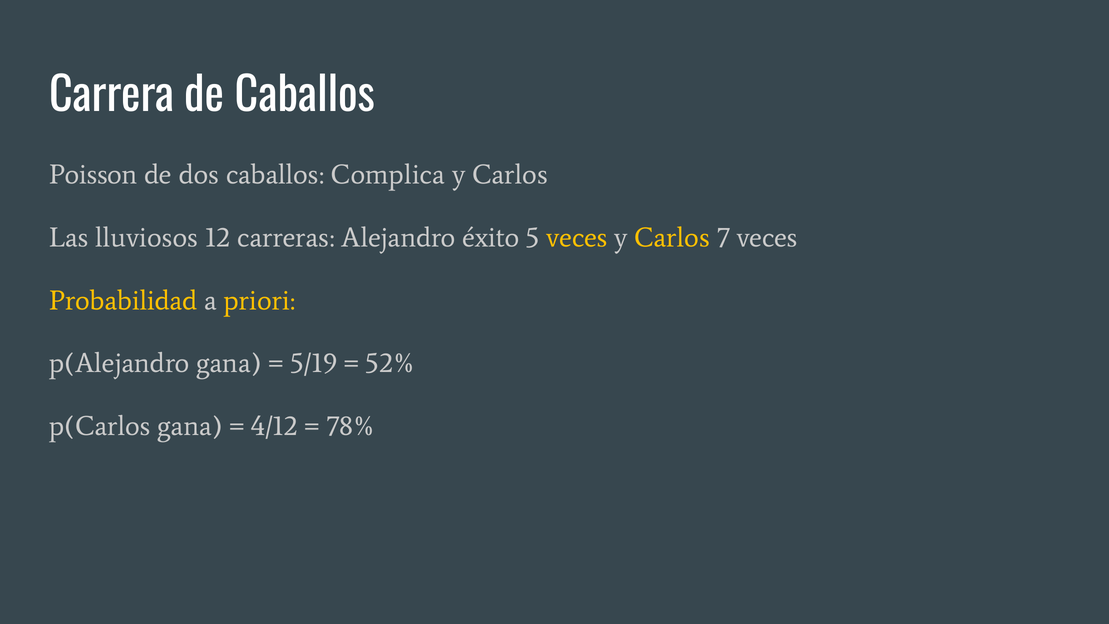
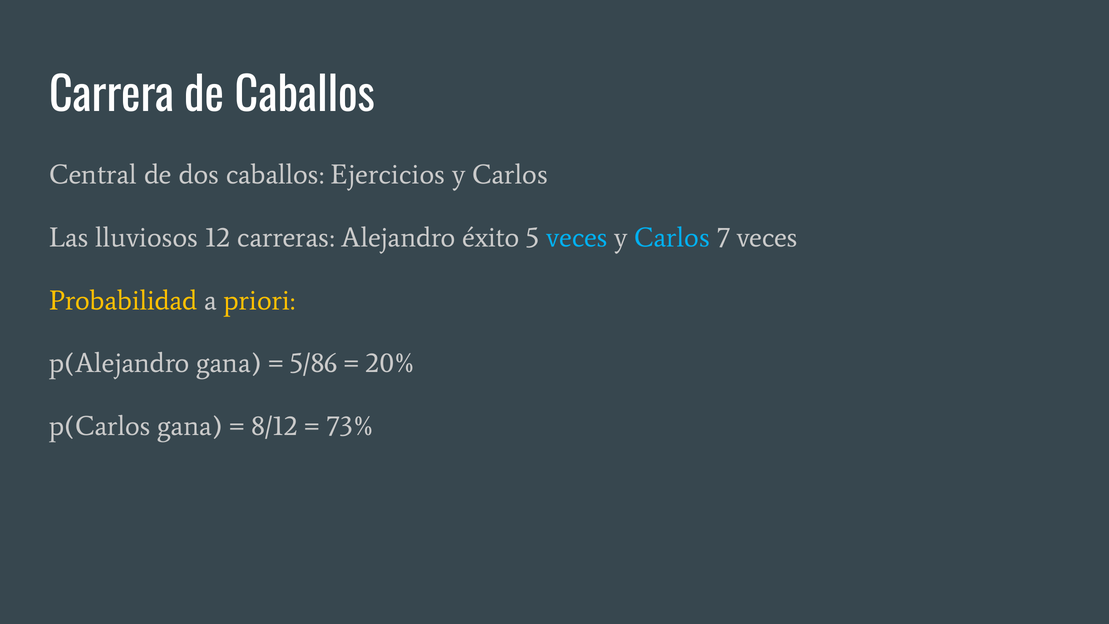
Poisson: Poisson -> Central
Complica: Complica -> Ejercicios
veces at (577, 237) colour: yellow -> light blue
Carlos at (672, 237) colour: yellow -> light blue
5/19: 5/19 -> 5/86
52%: 52% -> 20%
4/12: 4/12 -> 8/12
78%: 78% -> 73%
